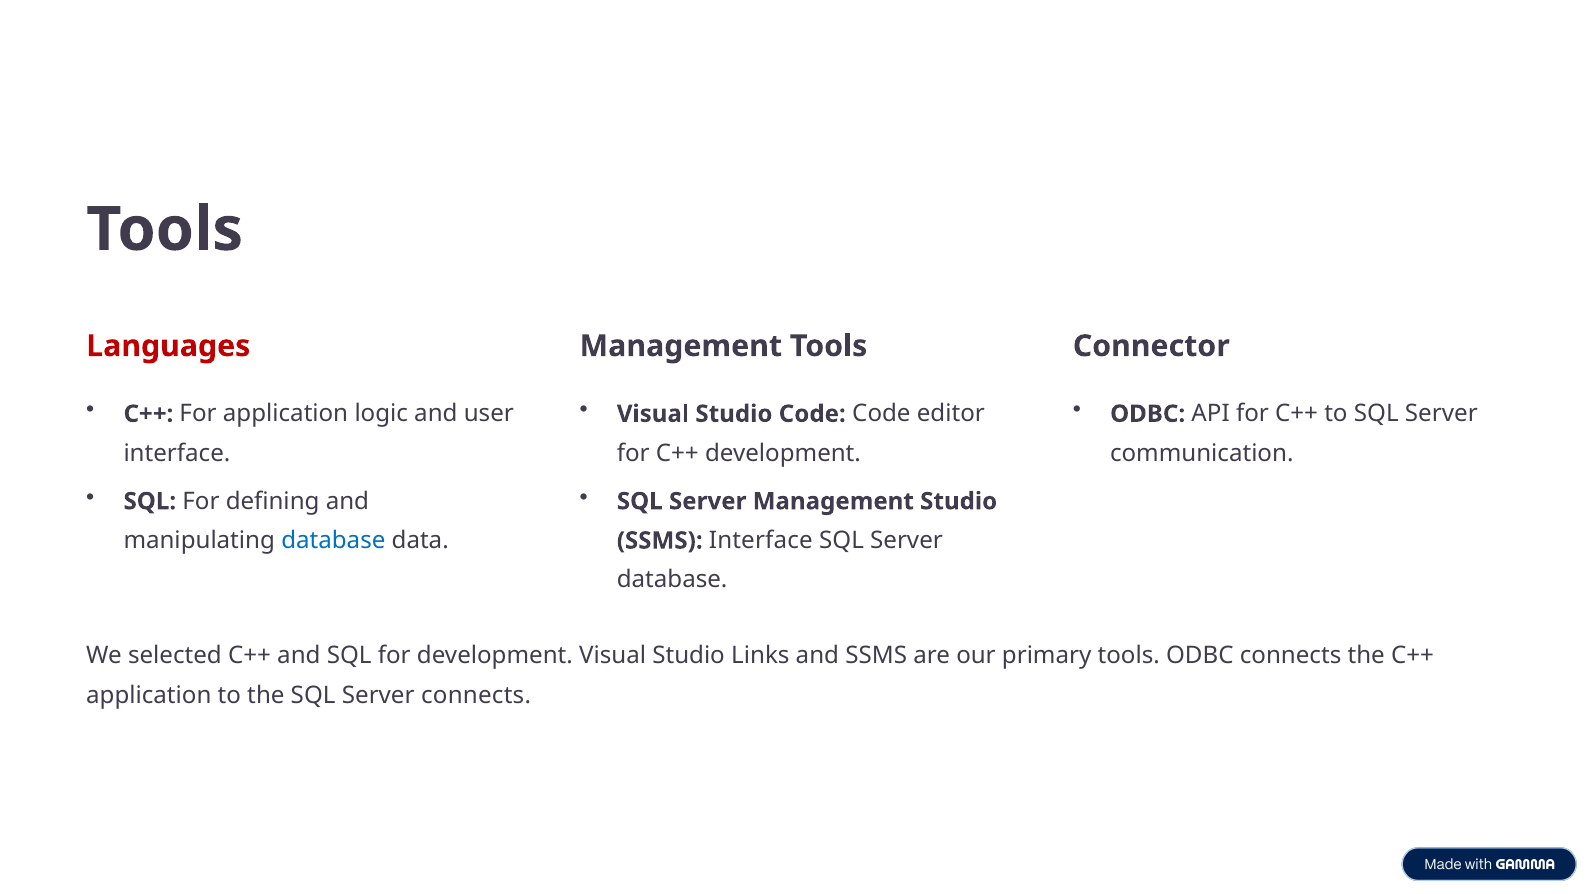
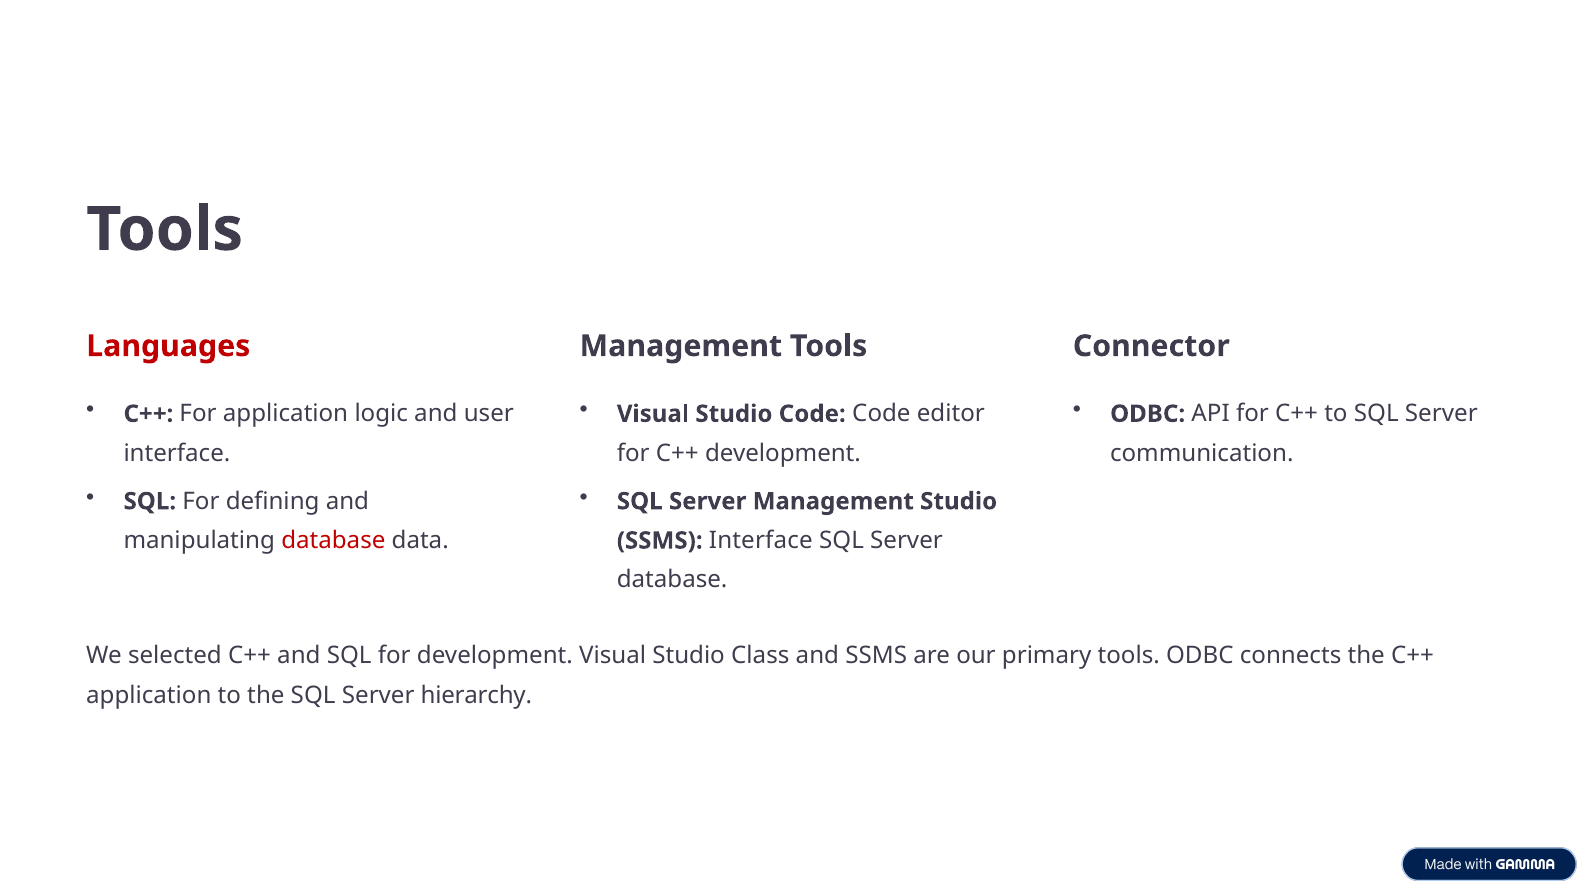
database at (333, 541) colour: blue -> red
Links: Links -> Class
Server connects: connects -> hierarchy
